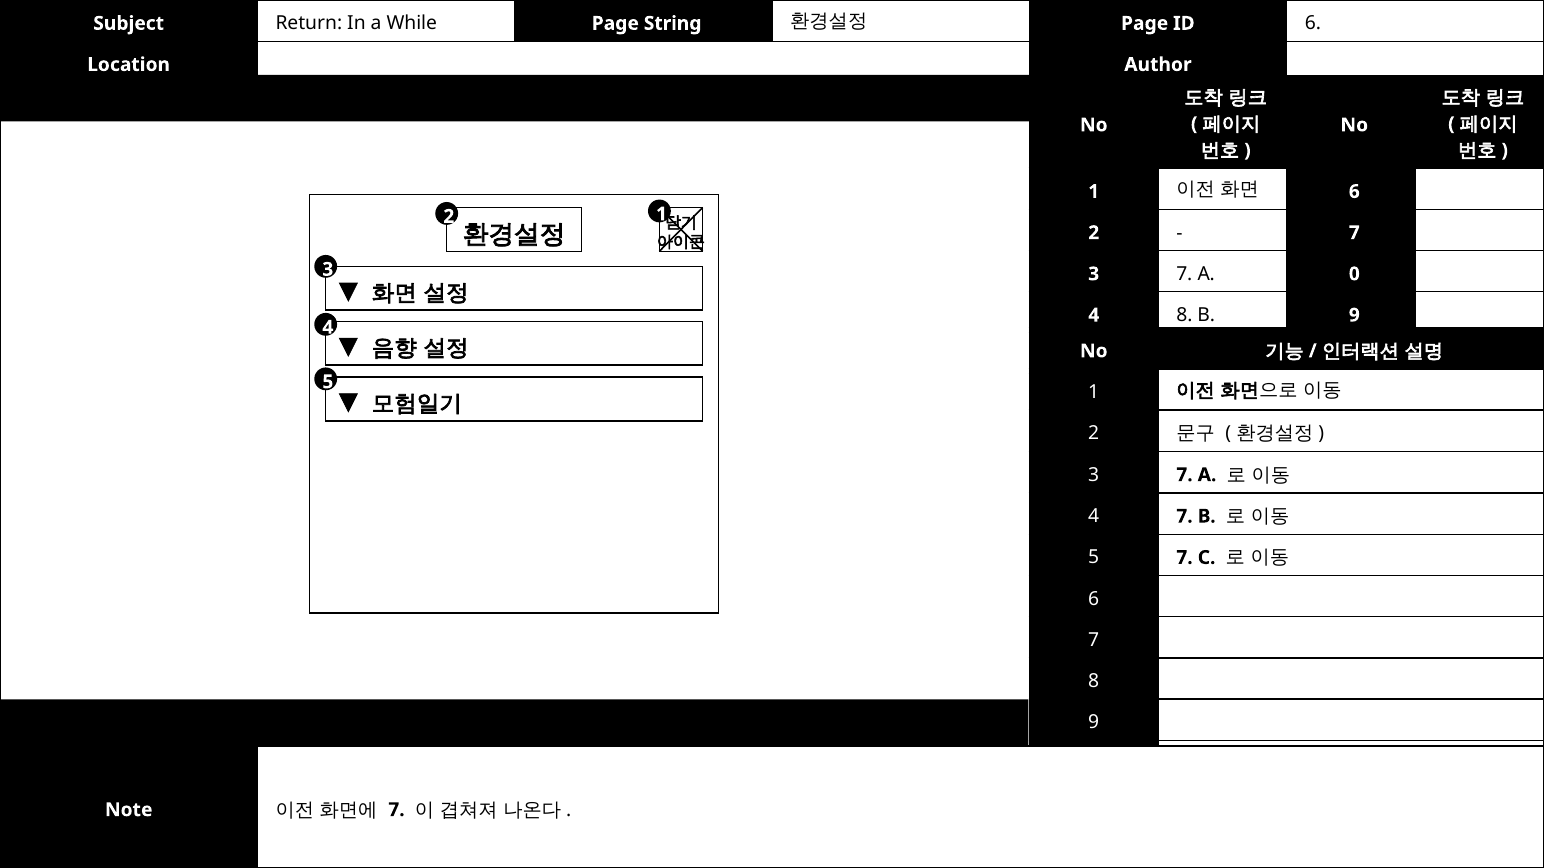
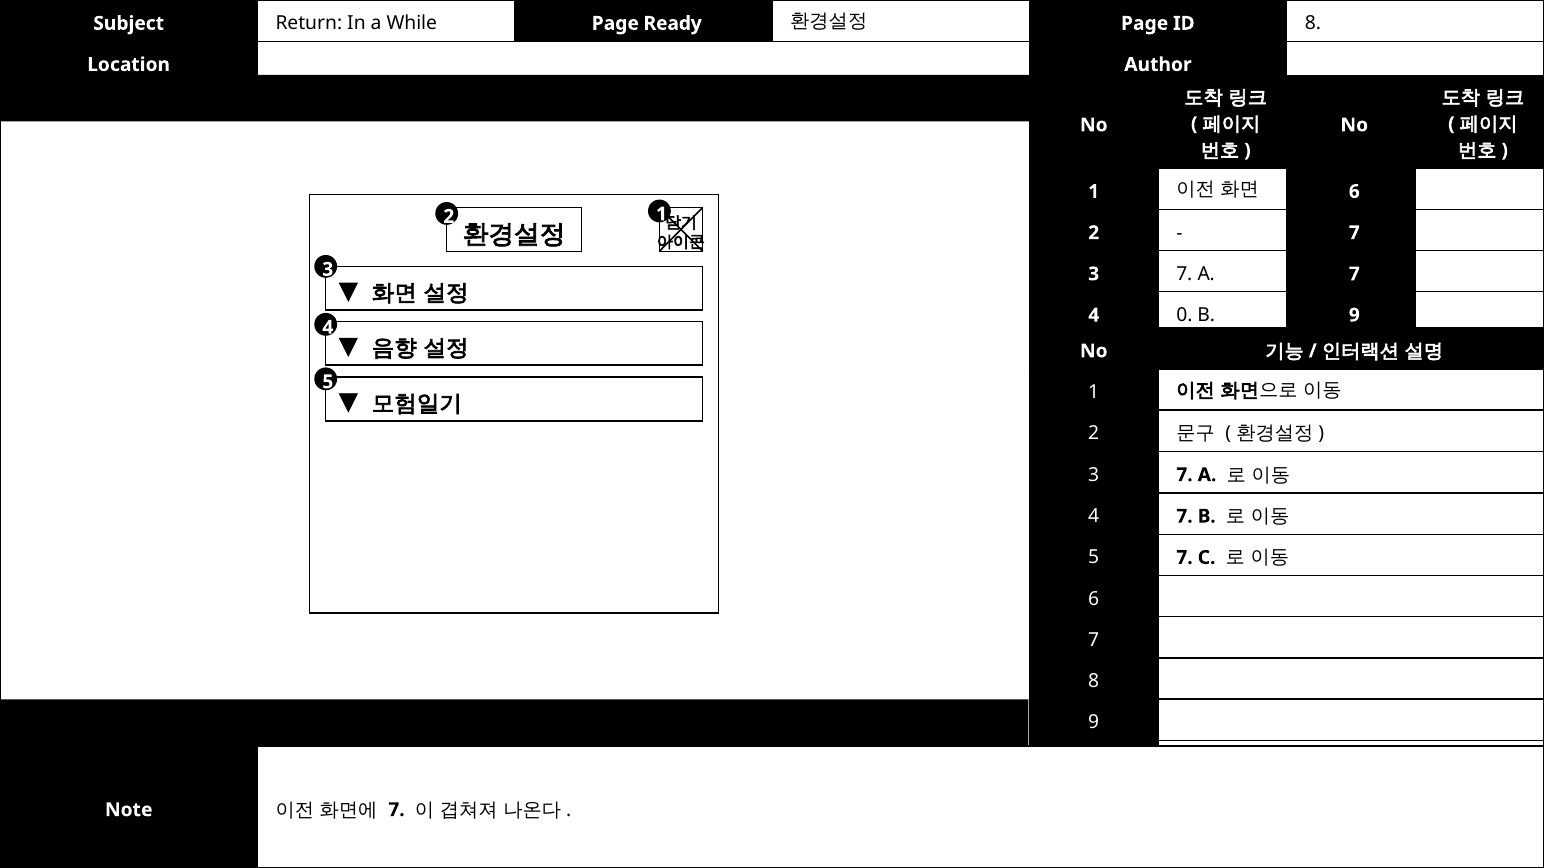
String: String -> Ready
ID 6: 6 -> 8
A 0: 0 -> 7
8 at (1184, 315): 8 -> 0
